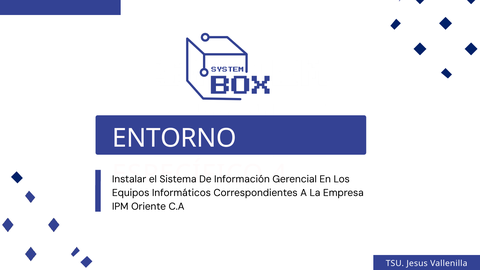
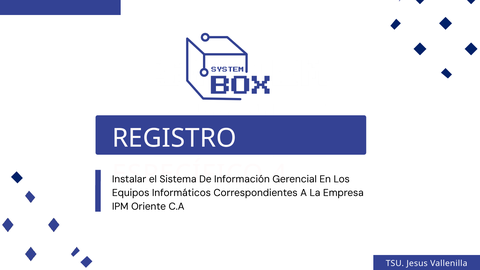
ENTORNO: ENTORNO -> REGISTRO
